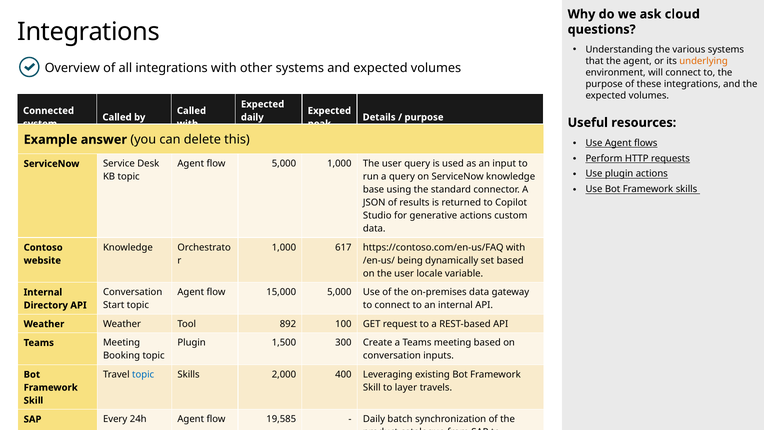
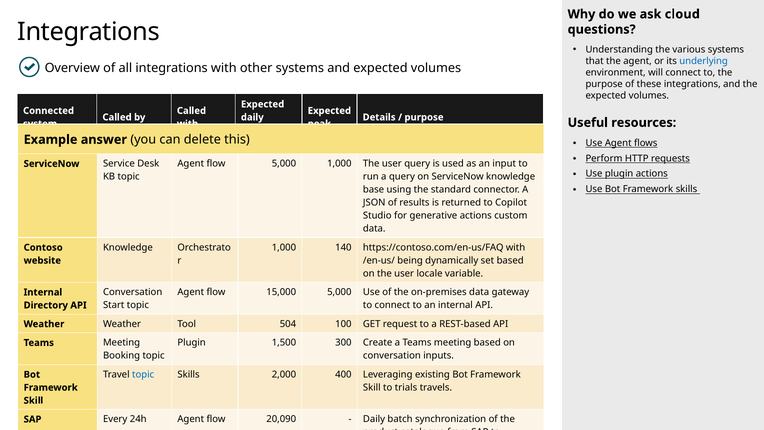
underlying colour: orange -> blue
617: 617 -> 140
892: 892 -> 504
layer: layer -> trials
19,585: 19,585 -> 20,090
